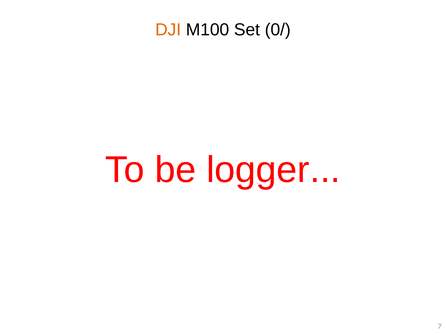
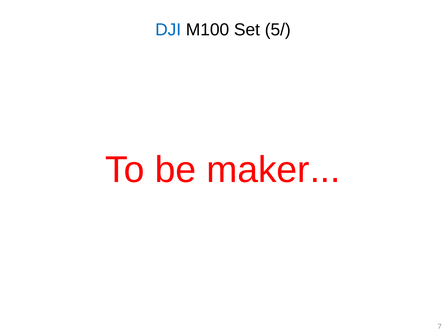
DJI colour: orange -> blue
0/: 0/ -> 5/
logger: logger -> maker
